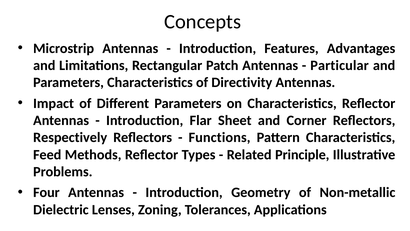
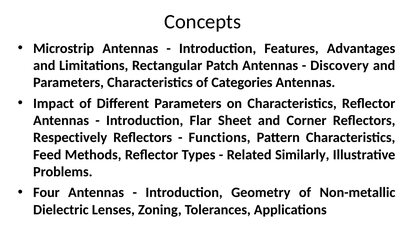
Particular: Particular -> Discovery
Directivity: Directivity -> Categories
Principle: Principle -> Similarly
